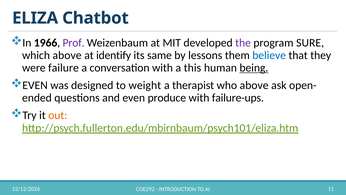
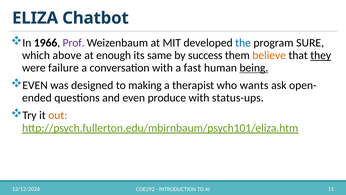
the colour: purple -> blue
identify: identify -> enough
lessons: lessons -> success
believe colour: blue -> orange
they underline: none -> present
this: this -> fast
weight: weight -> making
who above: above -> wants
failure-ups: failure-ups -> status-ups
